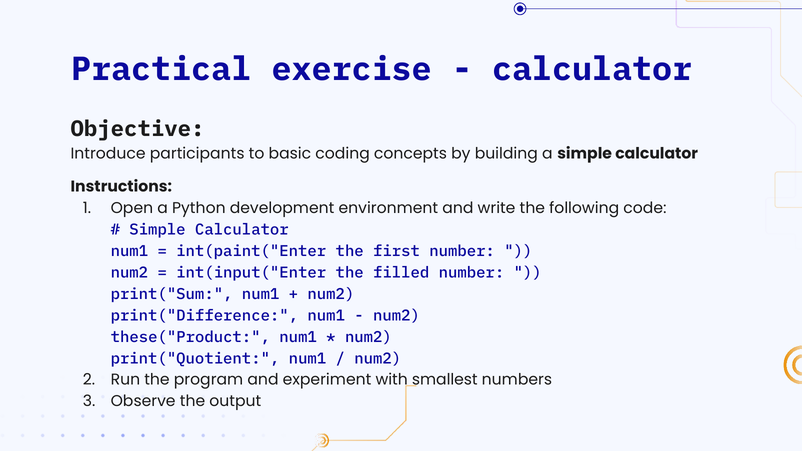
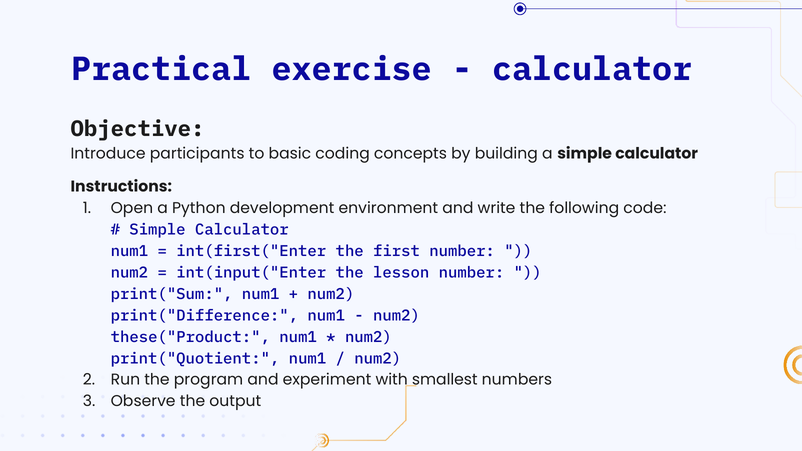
int(paint("Enter: int(paint("Enter -> int(first("Enter
filled: filled -> lesson
